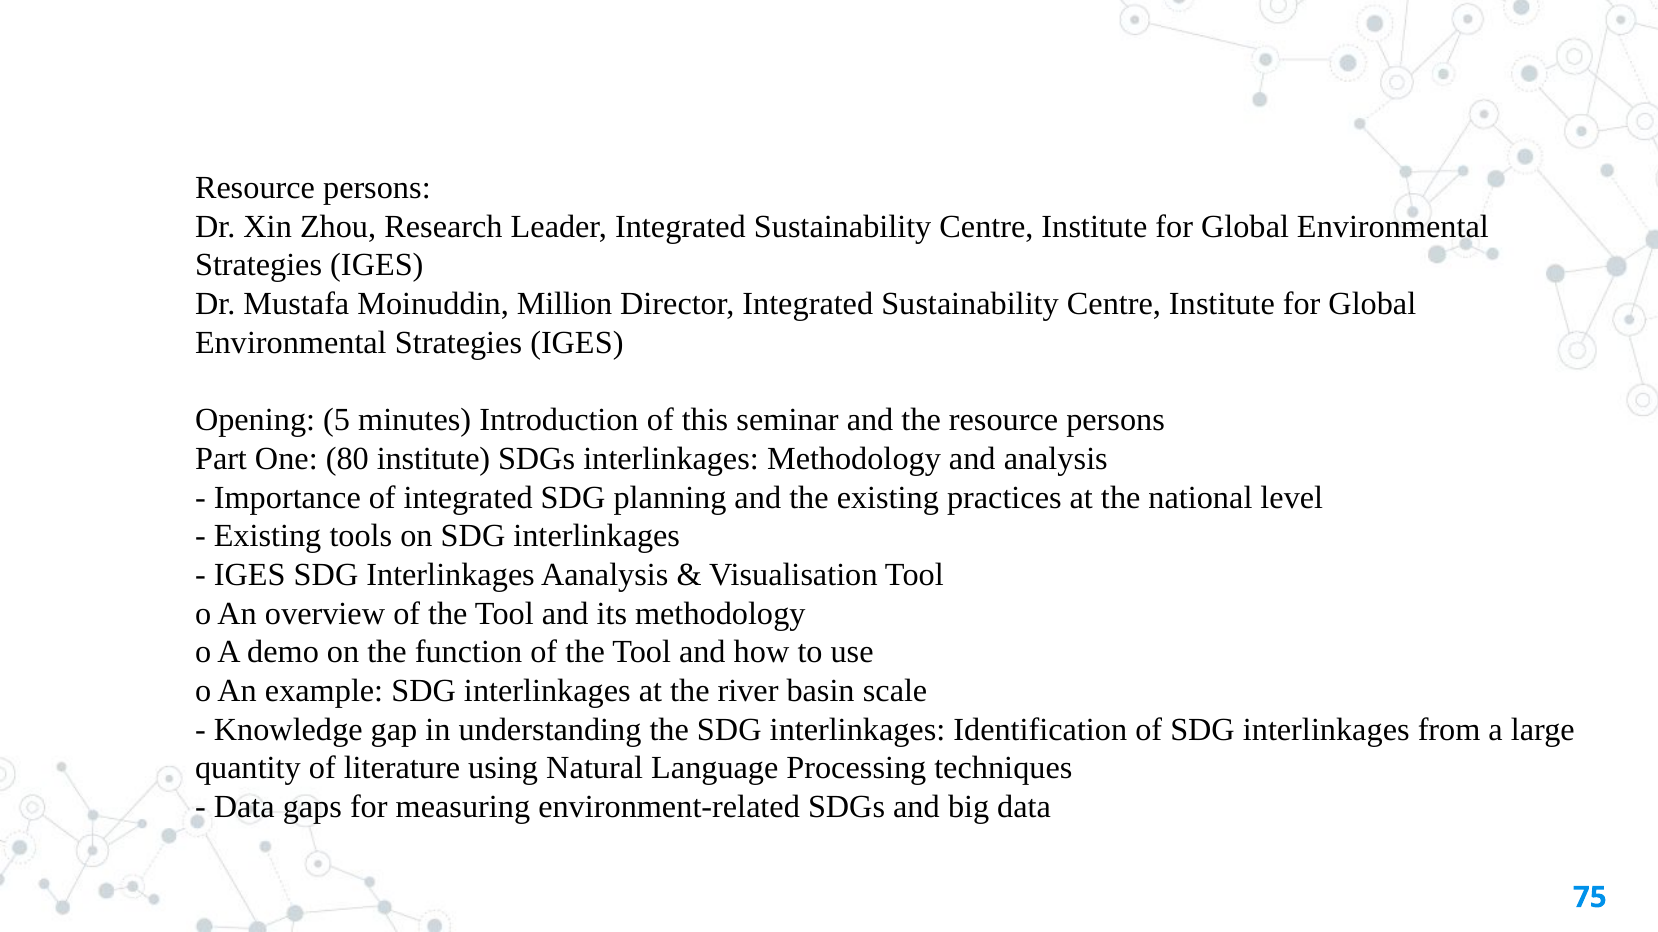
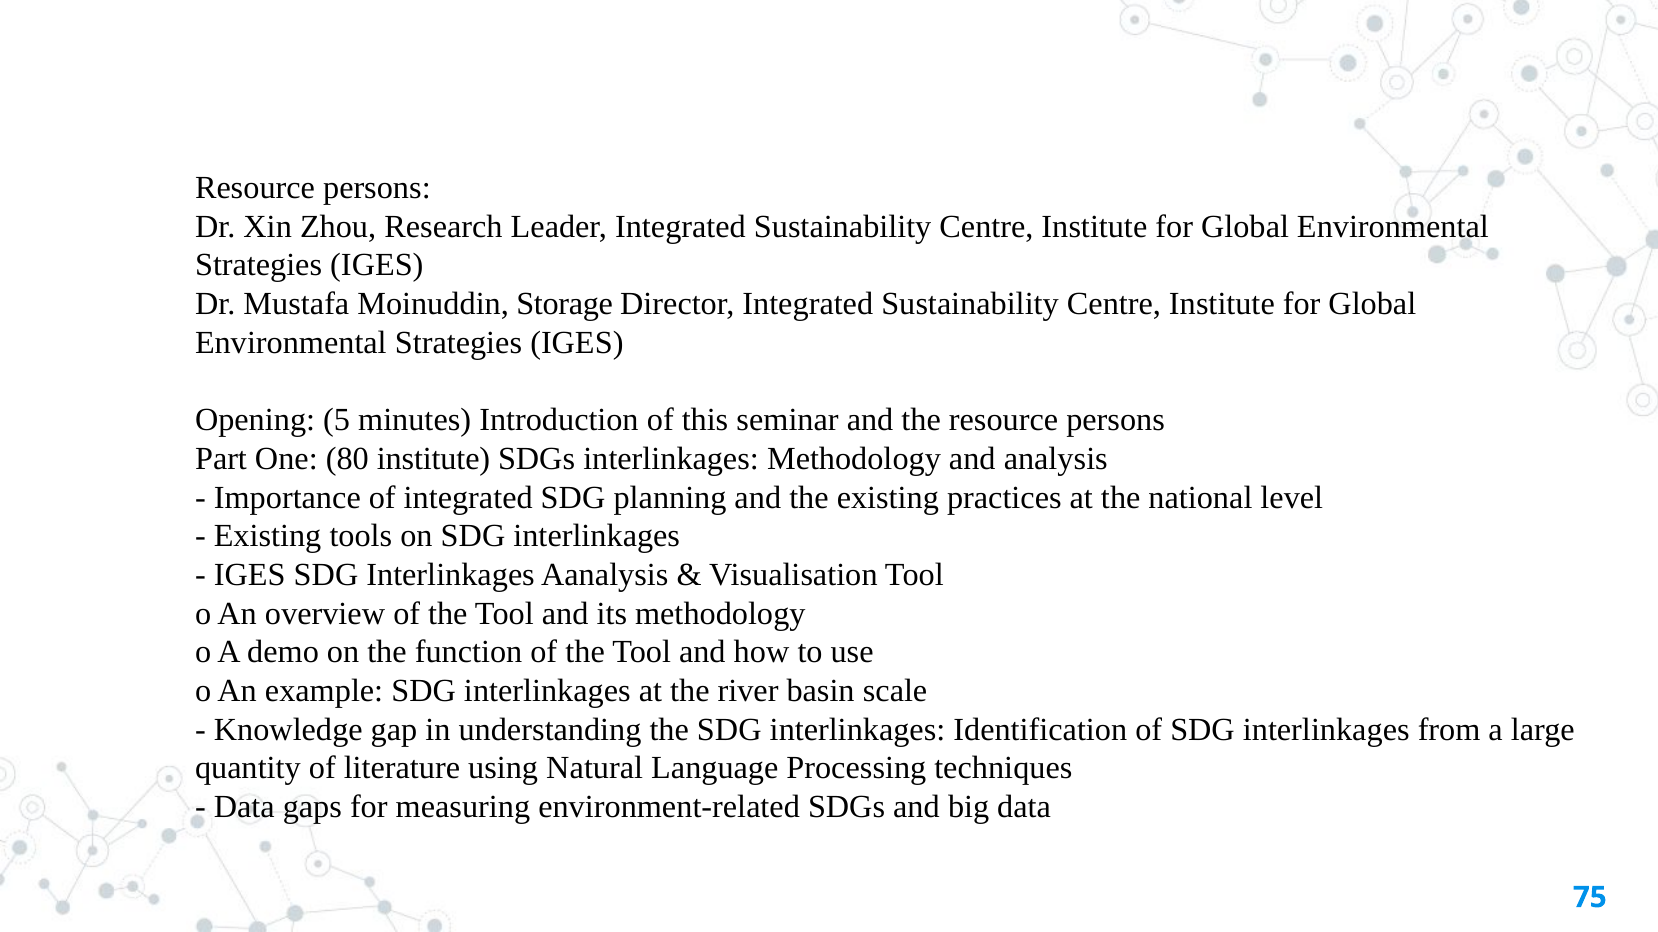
Million: Million -> Storage
